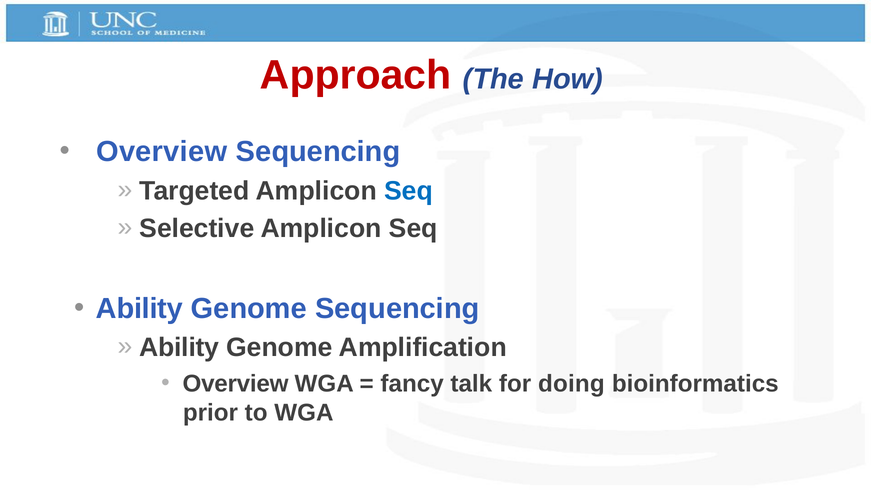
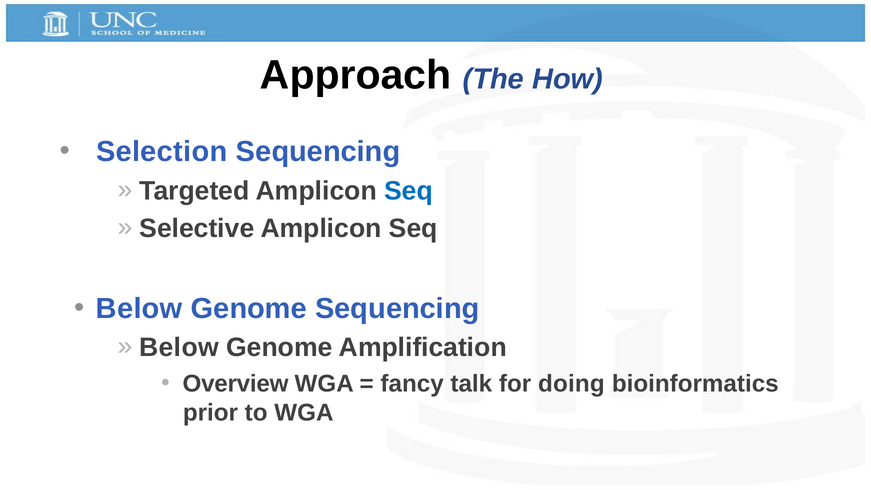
Approach colour: red -> black
Overview at (162, 152): Overview -> Selection
Ability at (139, 309): Ability -> Below
Ability at (179, 348): Ability -> Below
